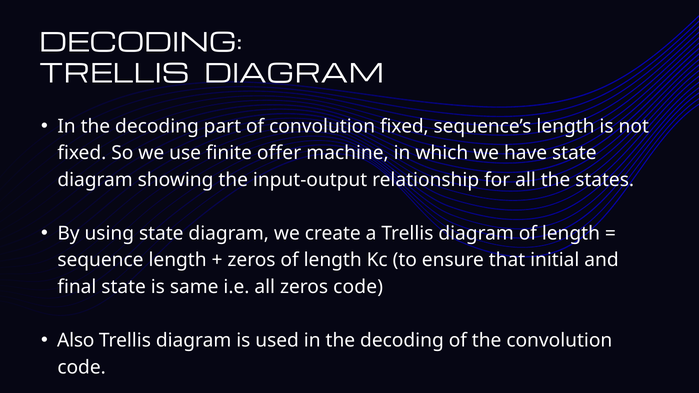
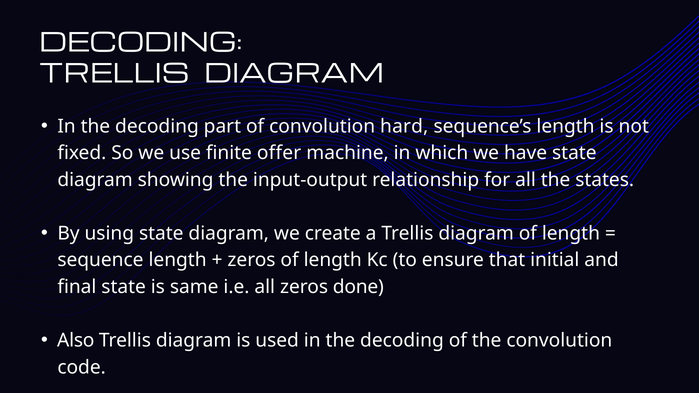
convolution fixed: fixed -> hard
zeros code: code -> done
